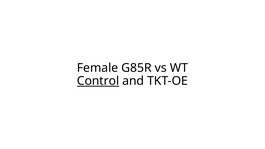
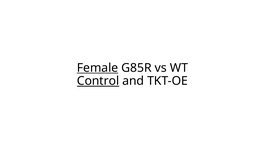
Female underline: none -> present
